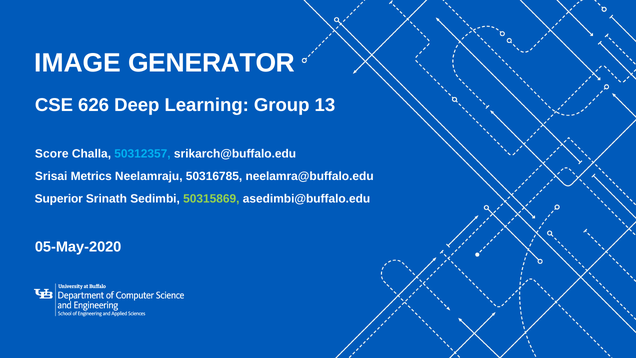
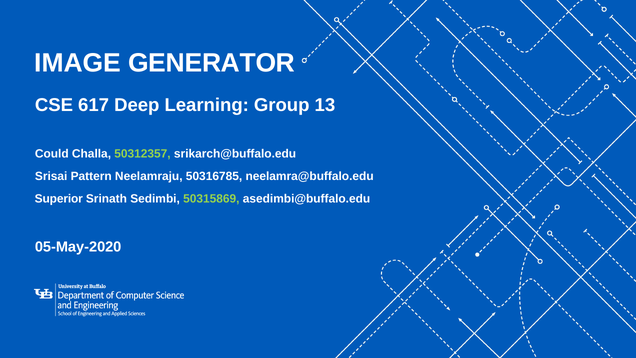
626: 626 -> 617
Score: Score -> Could
50312357 colour: light blue -> light green
Metrics: Metrics -> Pattern
